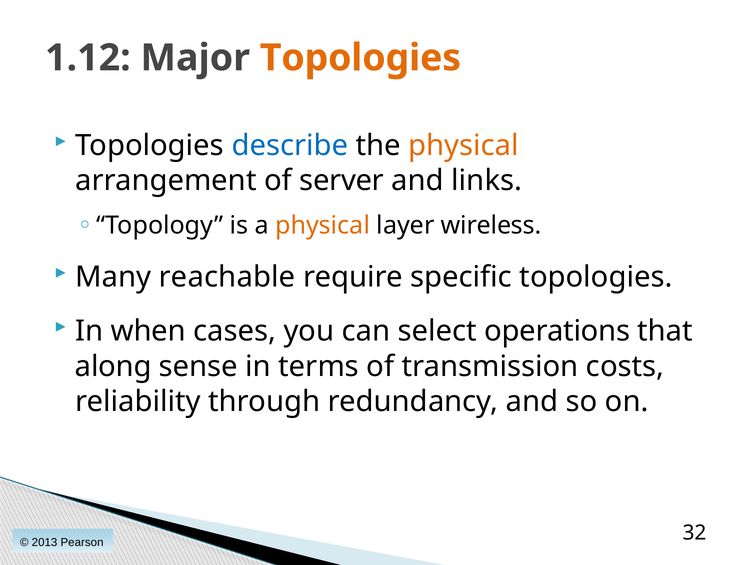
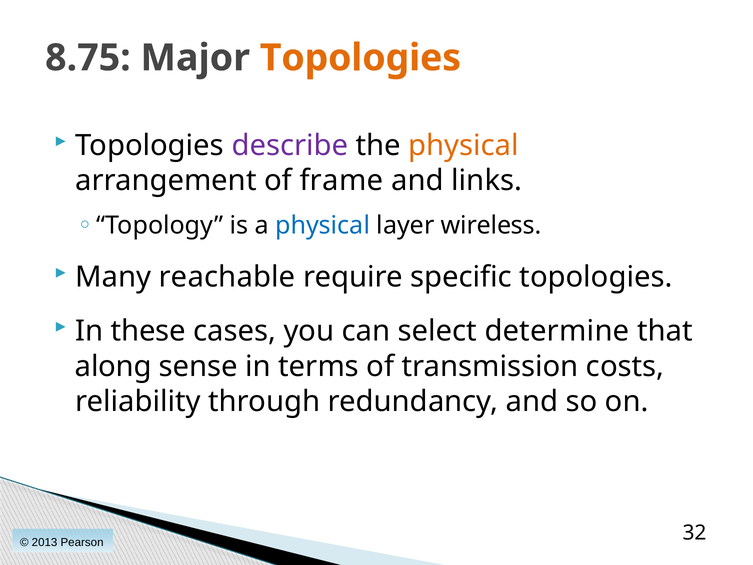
1.12: 1.12 -> 8.75
describe colour: blue -> purple
server: server -> frame
physical at (323, 225) colour: orange -> blue
when: when -> these
operations: operations -> determine
